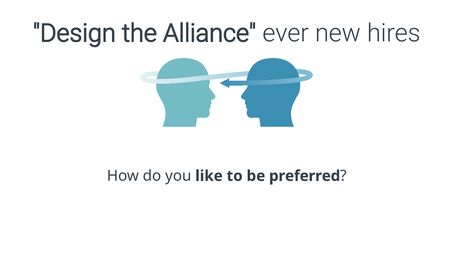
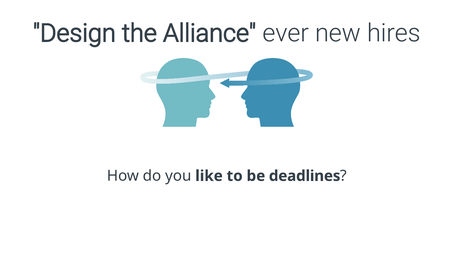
preferred: preferred -> deadlines
